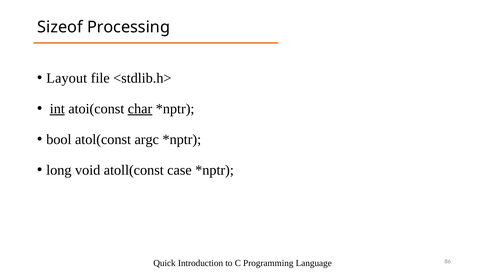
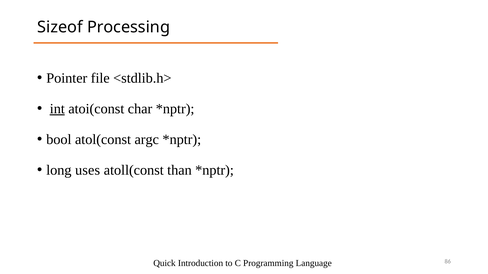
Layout: Layout -> Pointer
char underline: present -> none
void: void -> uses
case: case -> than
